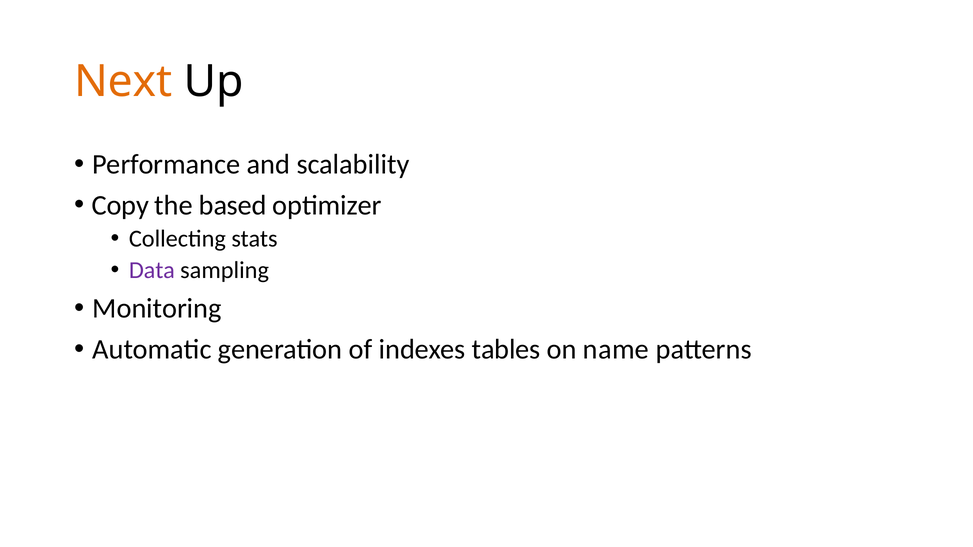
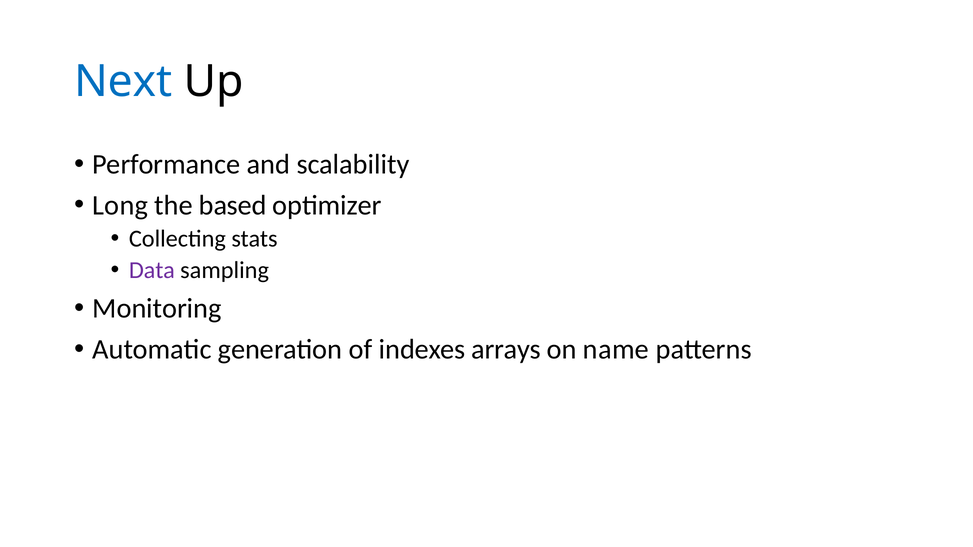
Next colour: orange -> blue
Copy: Copy -> Long
tables: tables -> arrays
